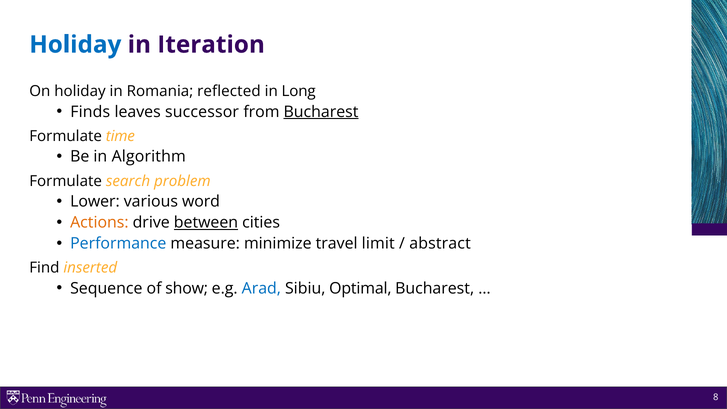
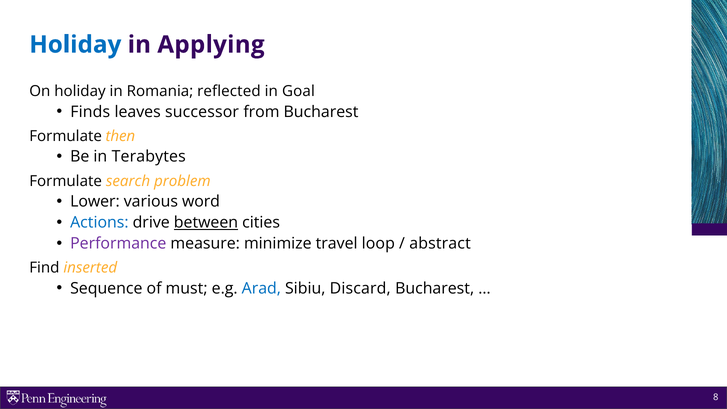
Iteration: Iteration -> Applying
Long: Long -> Goal
Bucharest at (321, 112) underline: present -> none
time: time -> then
Algorithm: Algorithm -> Terabytes
Actions colour: orange -> blue
Performance colour: blue -> purple
limit: limit -> loop
show: show -> must
Optimal: Optimal -> Discard
